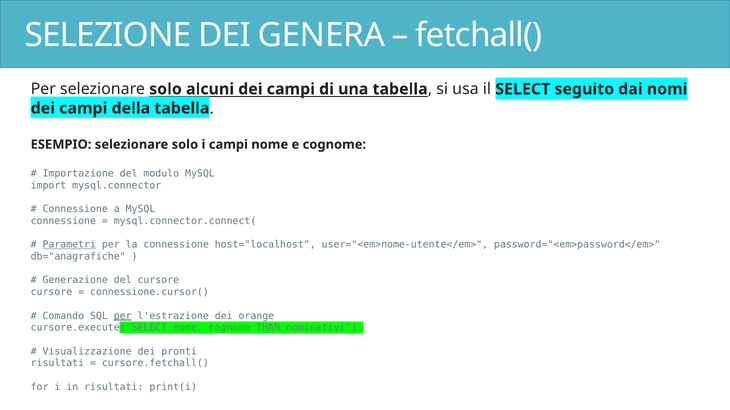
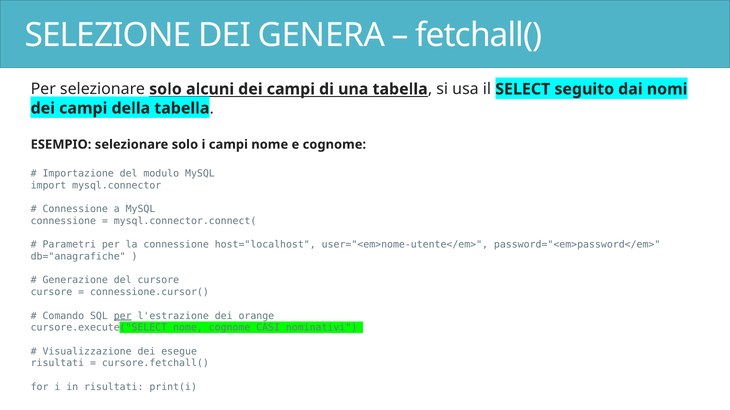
Parametri underline: present -> none
THAN: THAN -> CASI
pronti: pronti -> esegue
